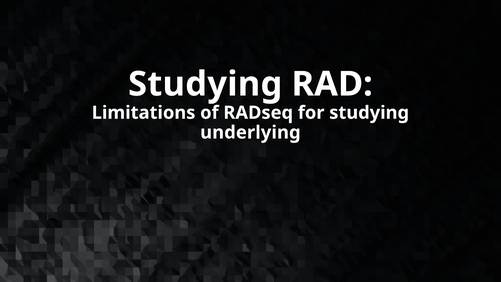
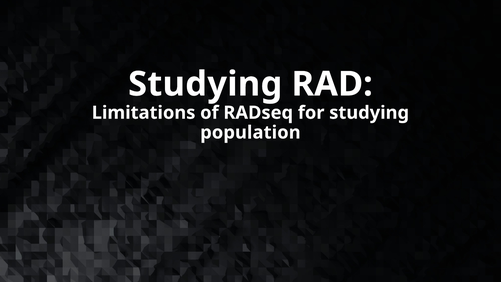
underlying: underlying -> population
